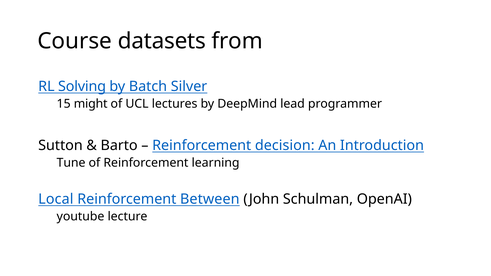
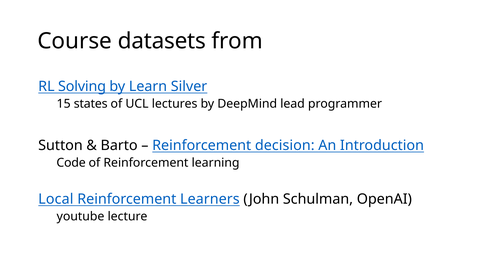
Batch: Batch -> Learn
might: might -> states
Tune: Tune -> Code
Between: Between -> Learners
